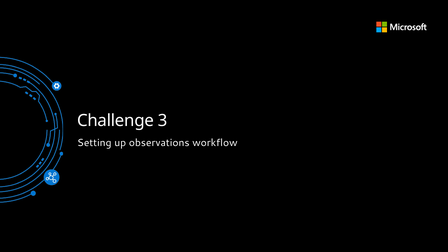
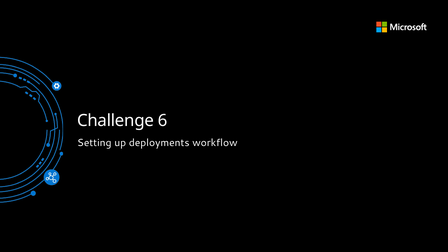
3: 3 -> 6
observations: observations -> deployments
